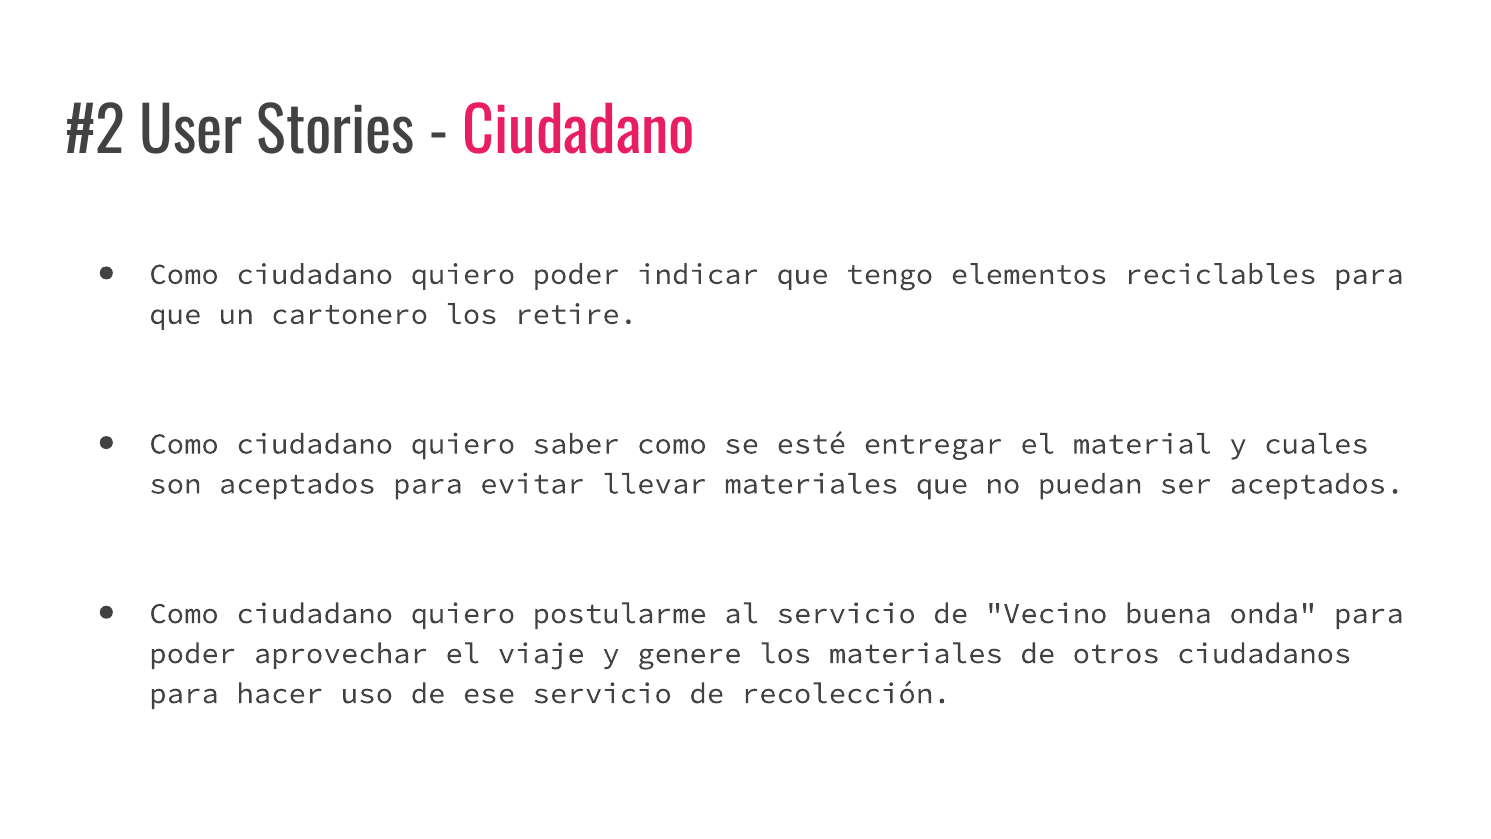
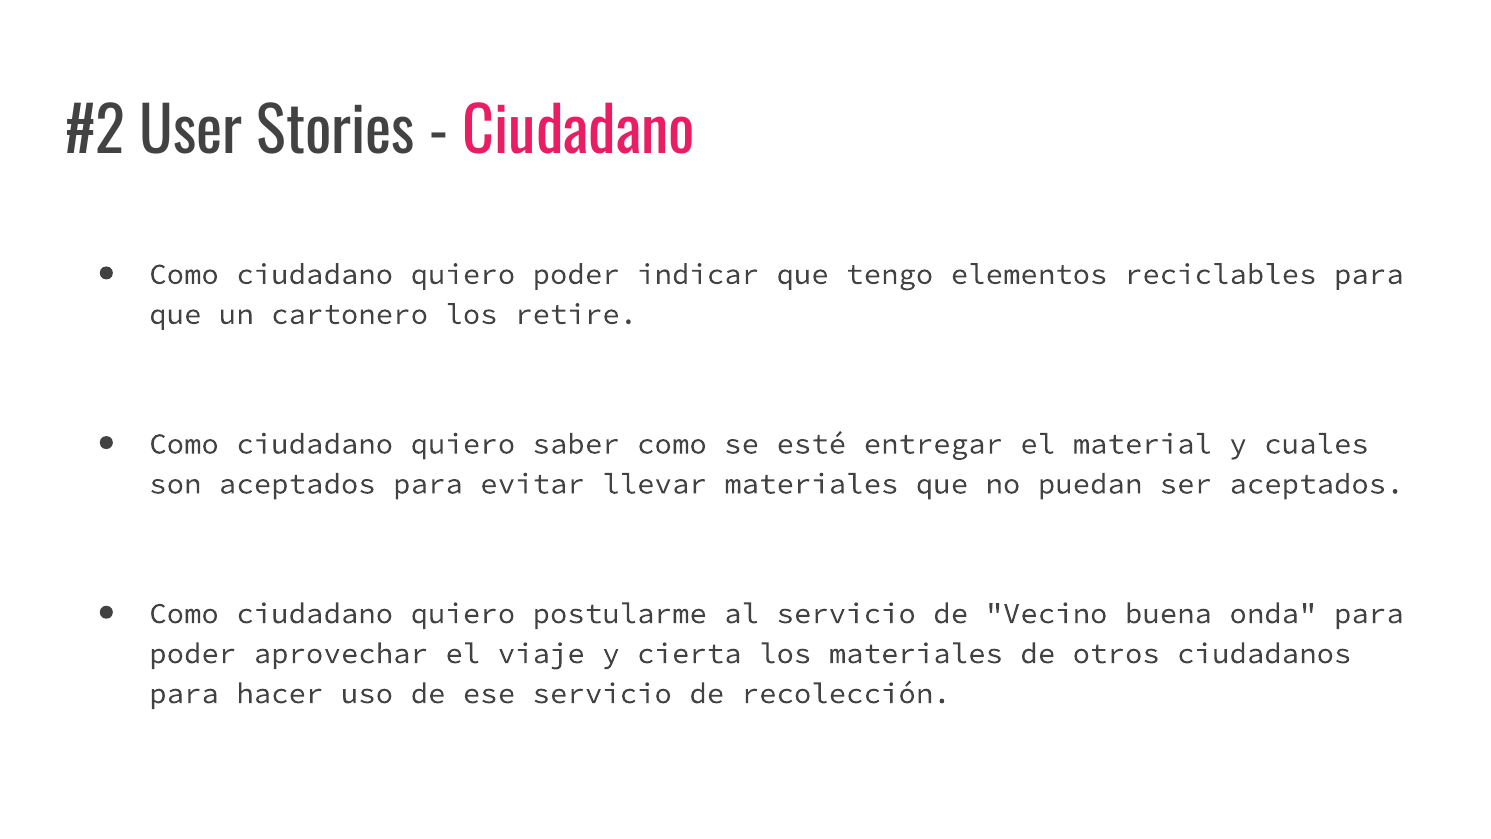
genere: genere -> cierta
